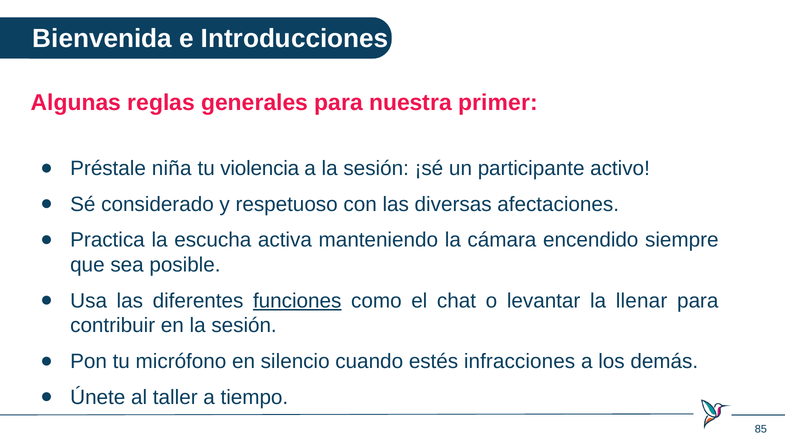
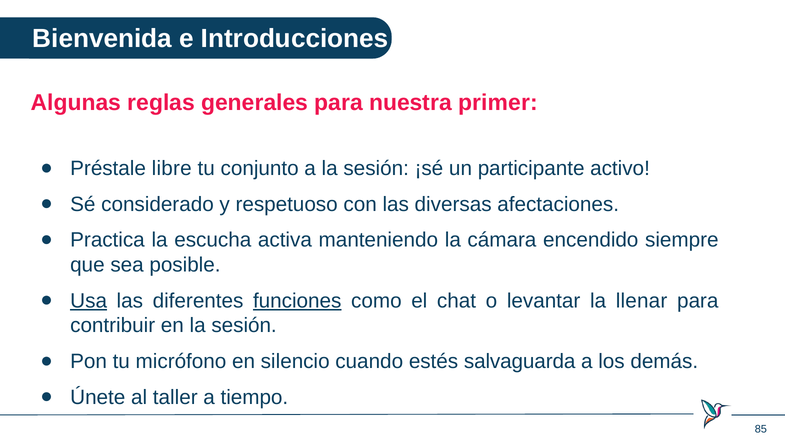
niña: niña -> libre
violencia: violencia -> conjunto
Usa underline: none -> present
infracciones: infracciones -> salvaguarda
